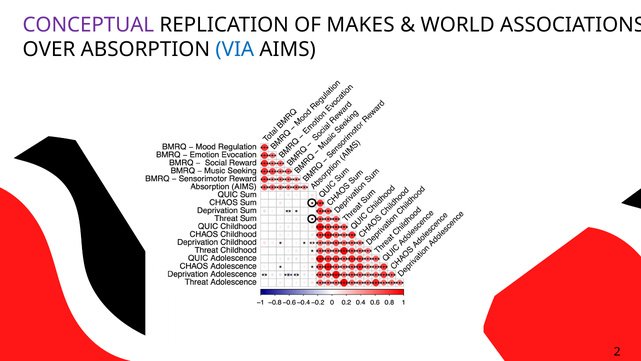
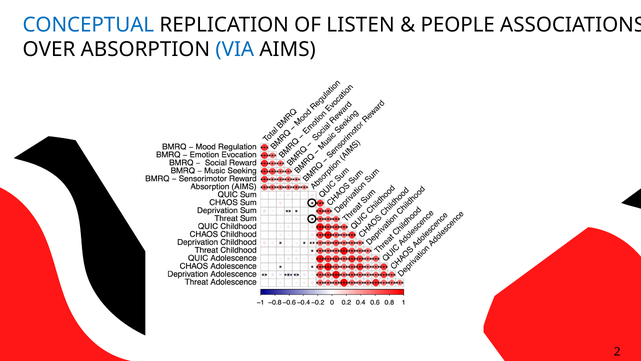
CONCEPTUAL colour: purple -> blue
MAKES: MAKES -> LISTEN
WORLD: WORLD -> PEOPLE
